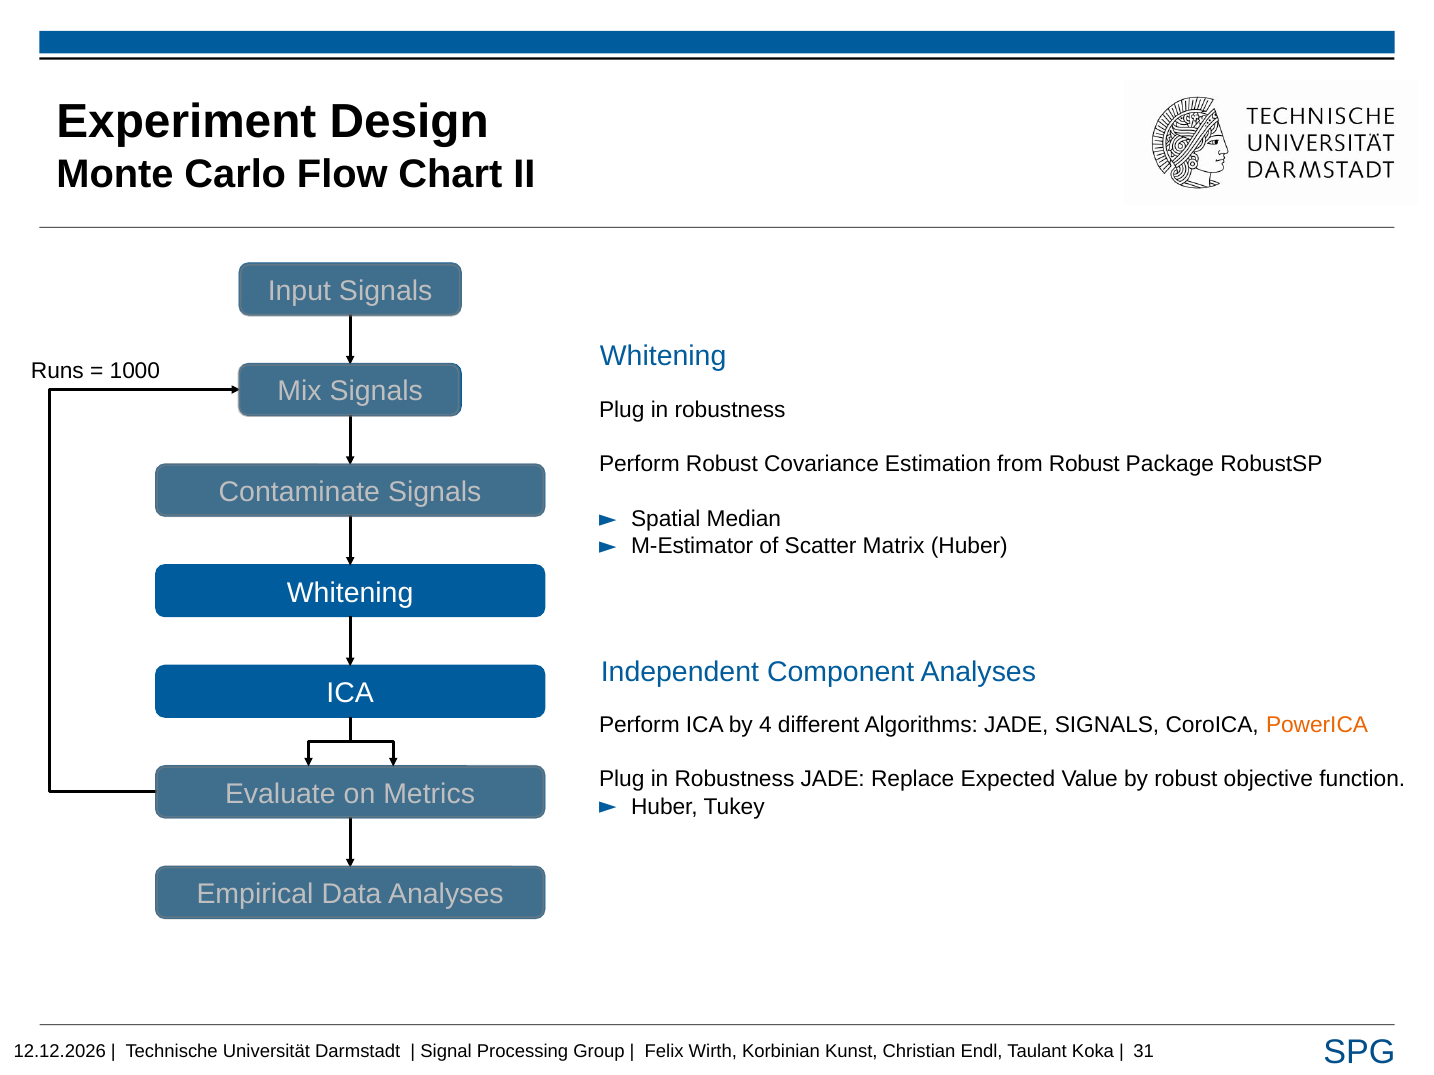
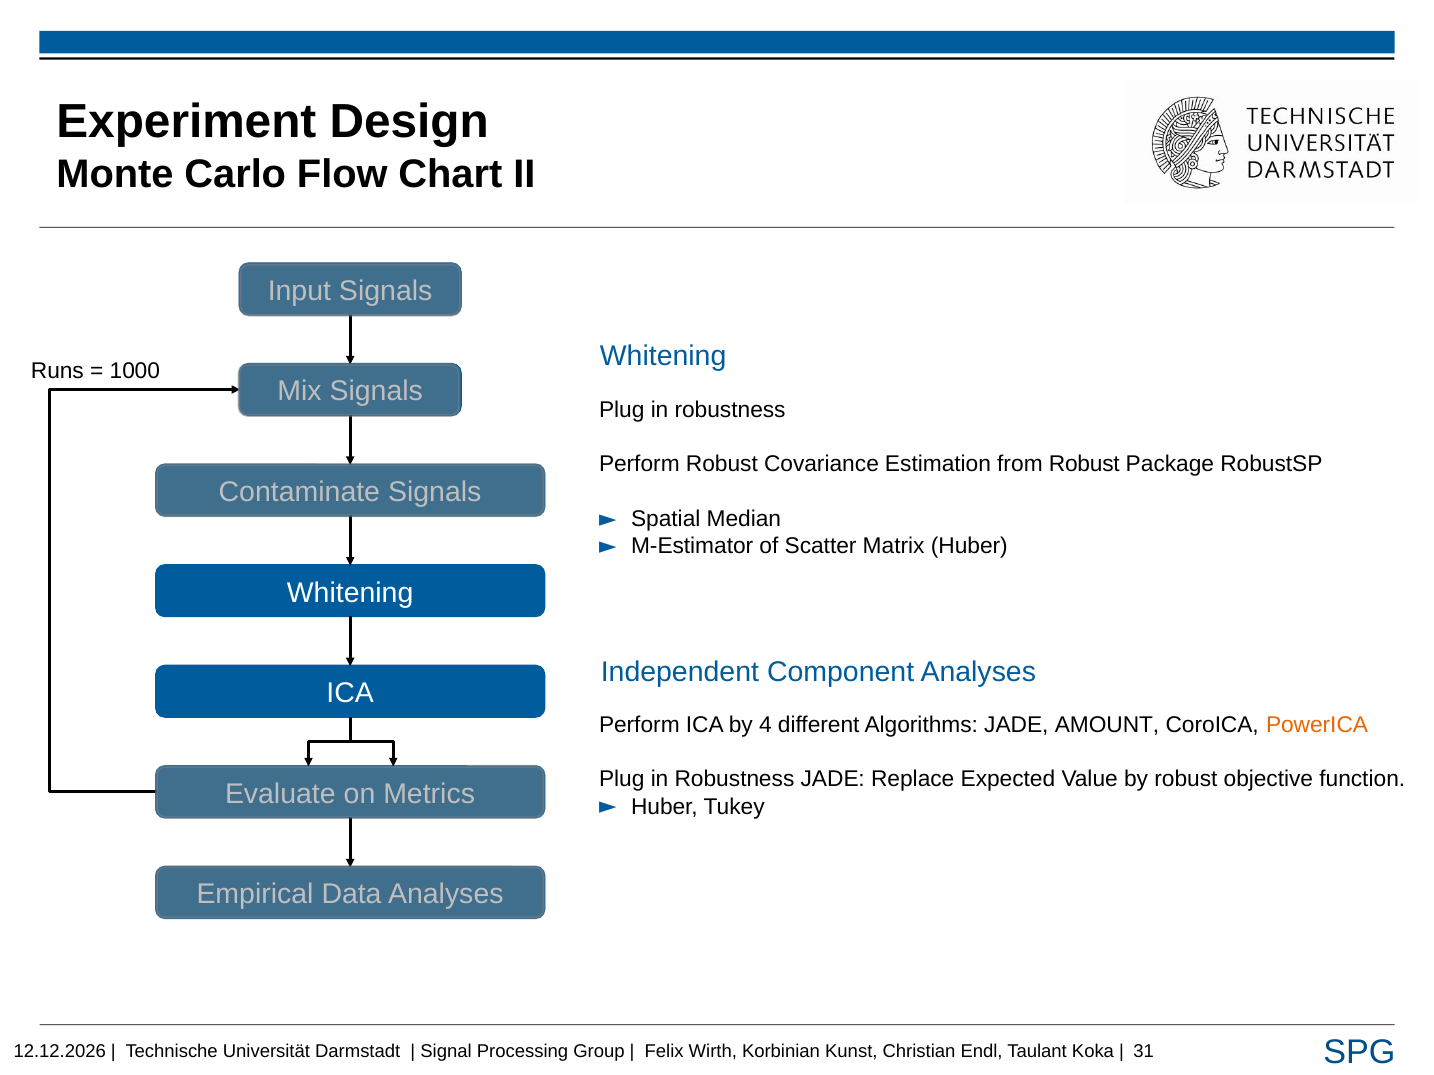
JADE SIGNALS: SIGNALS -> AMOUNT
